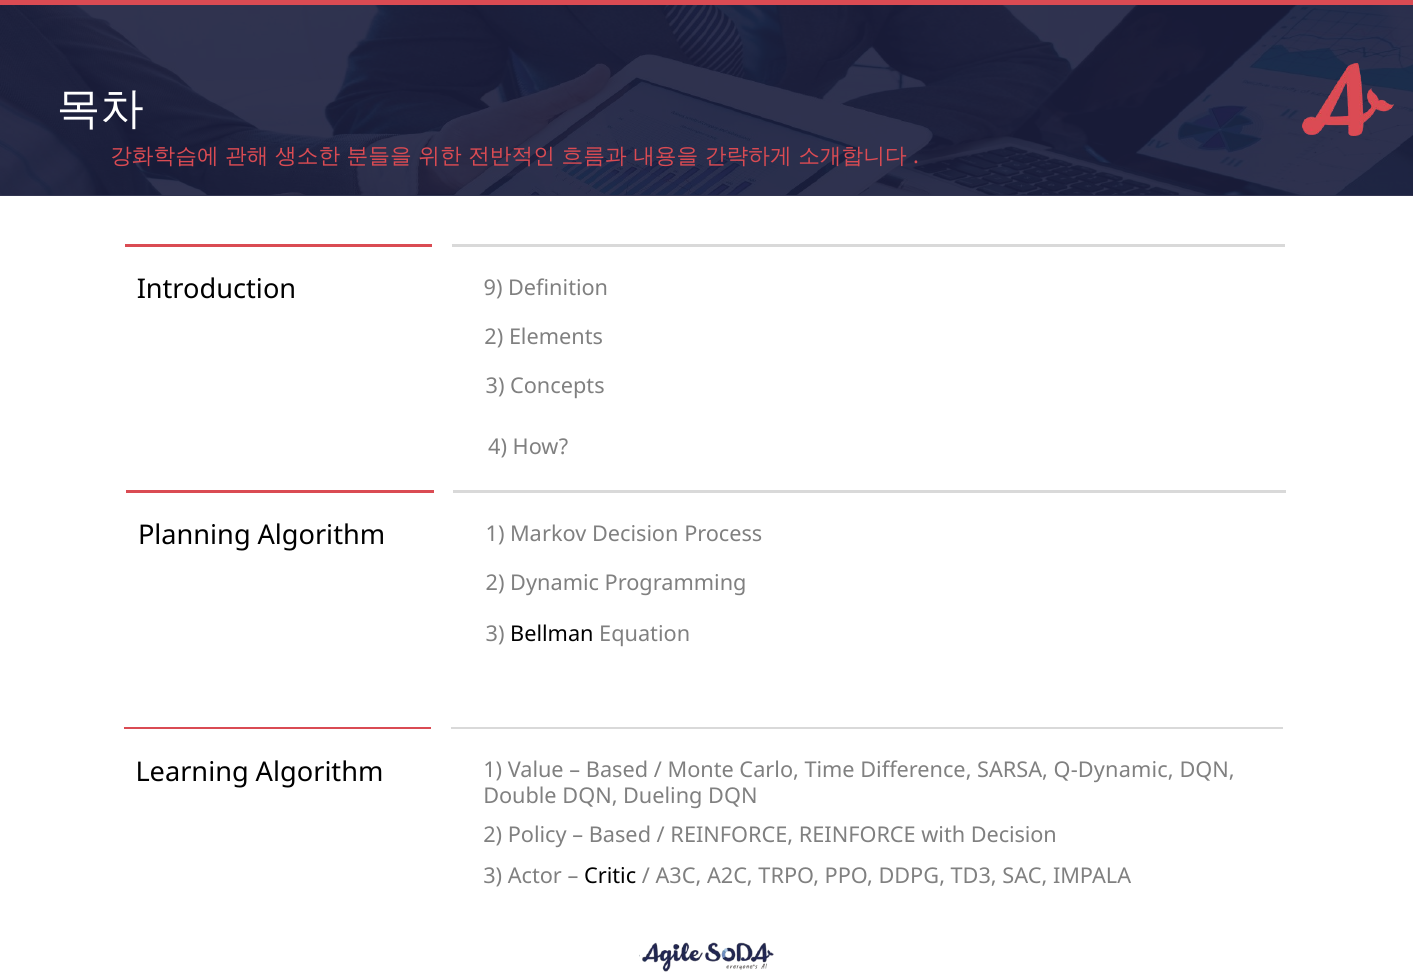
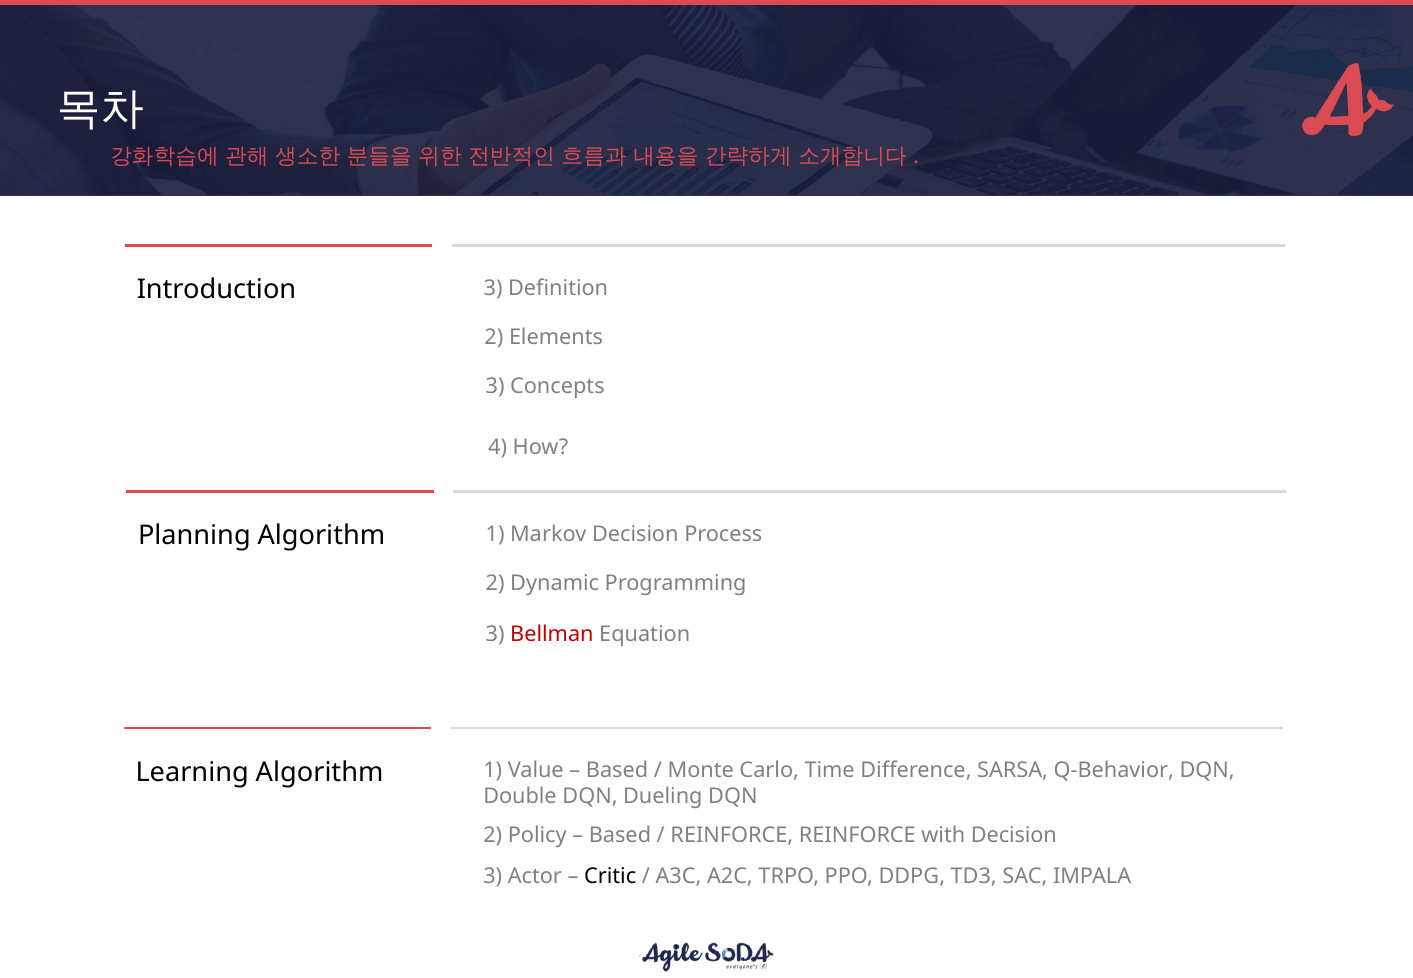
Introduction 9: 9 -> 3
Bellman colour: black -> red
Q-Dynamic: Q-Dynamic -> Q-Behavior
